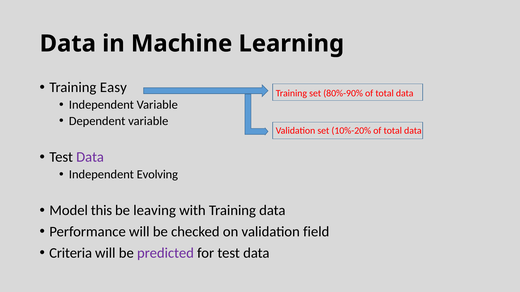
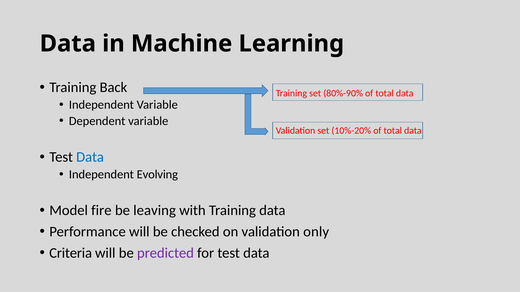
Easy: Easy -> Back
Data at (90, 157) colour: purple -> blue
this: this -> fire
field: field -> only
